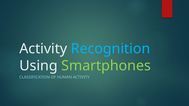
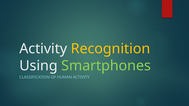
Recognition colour: light blue -> yellow
